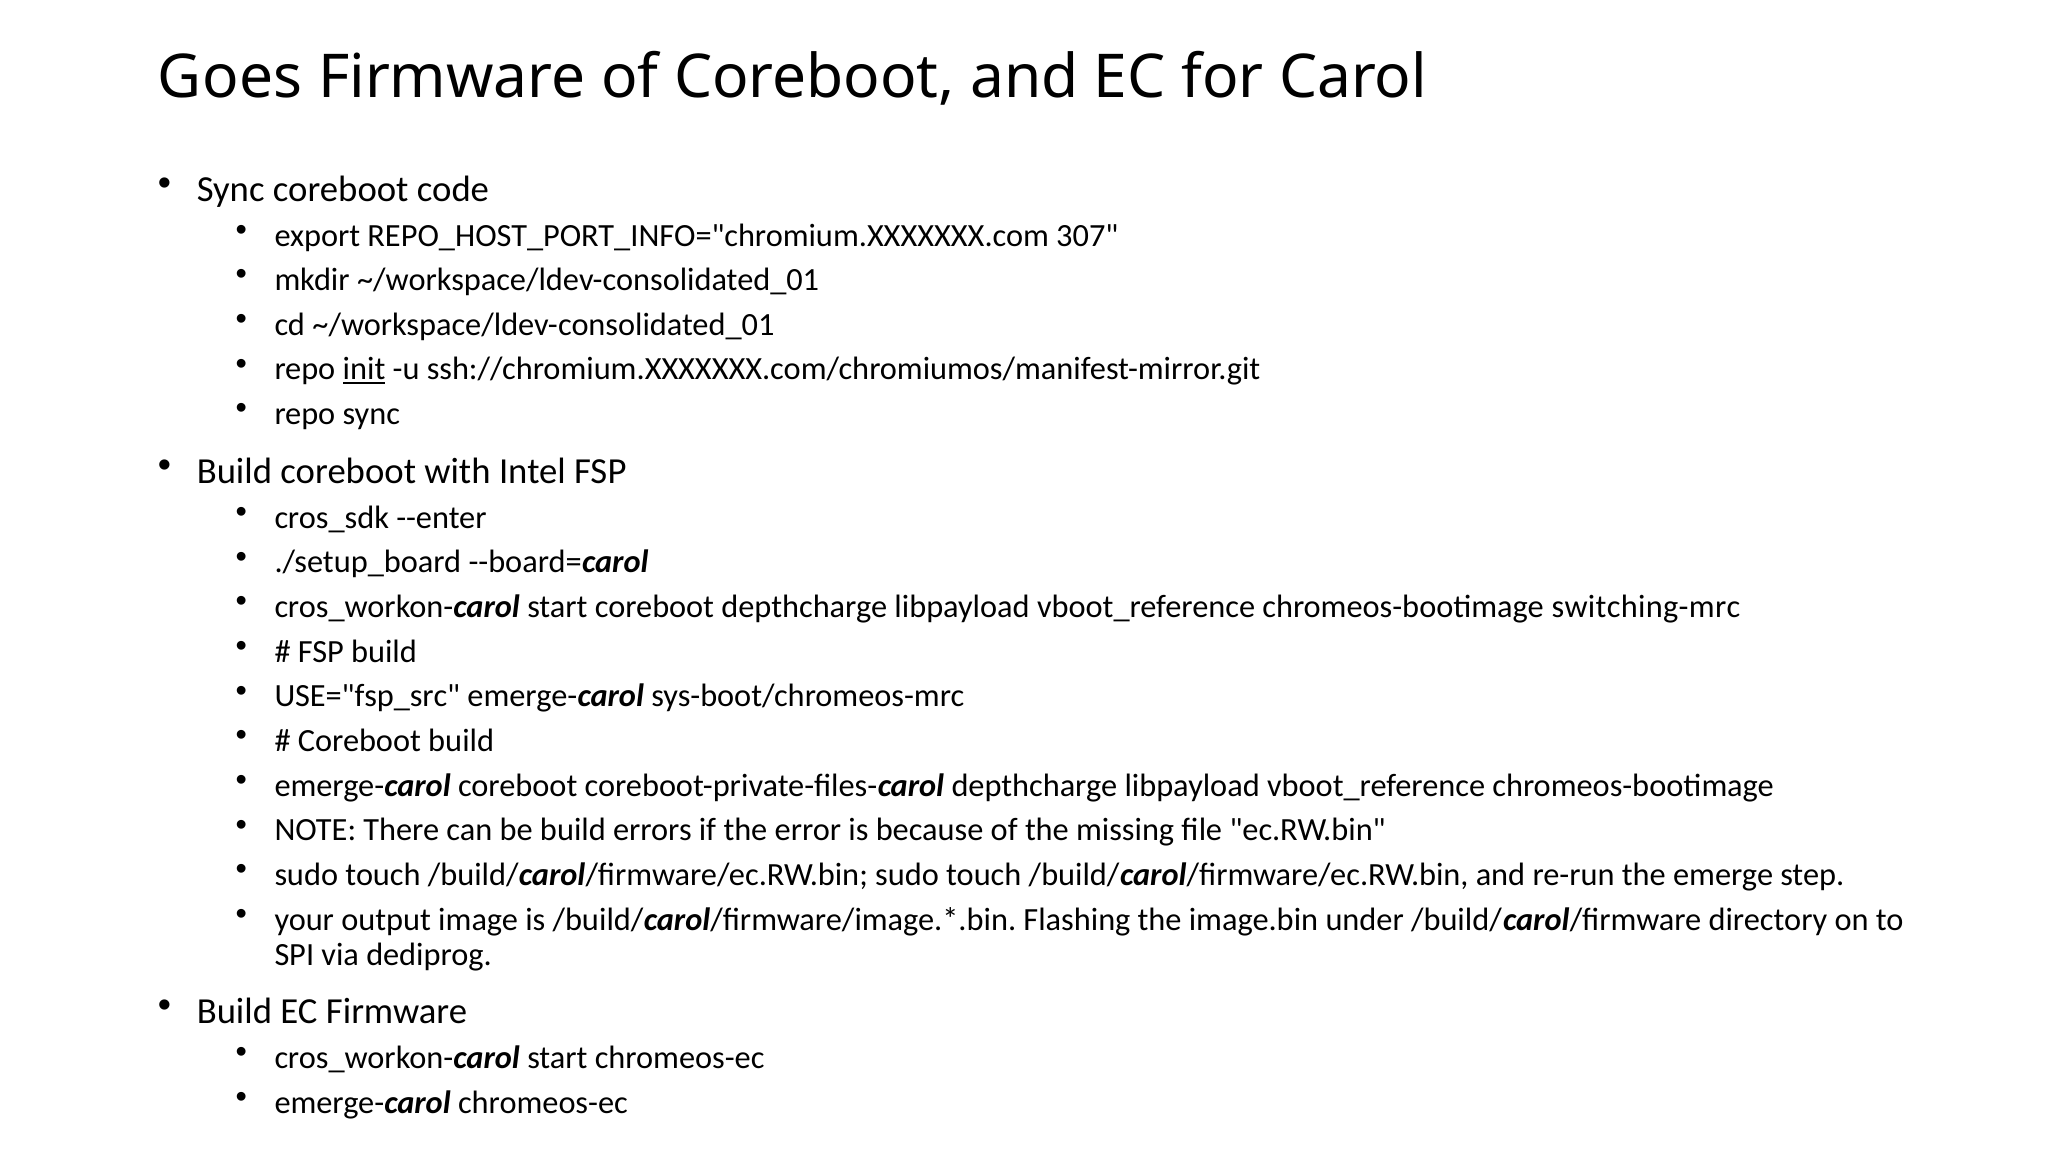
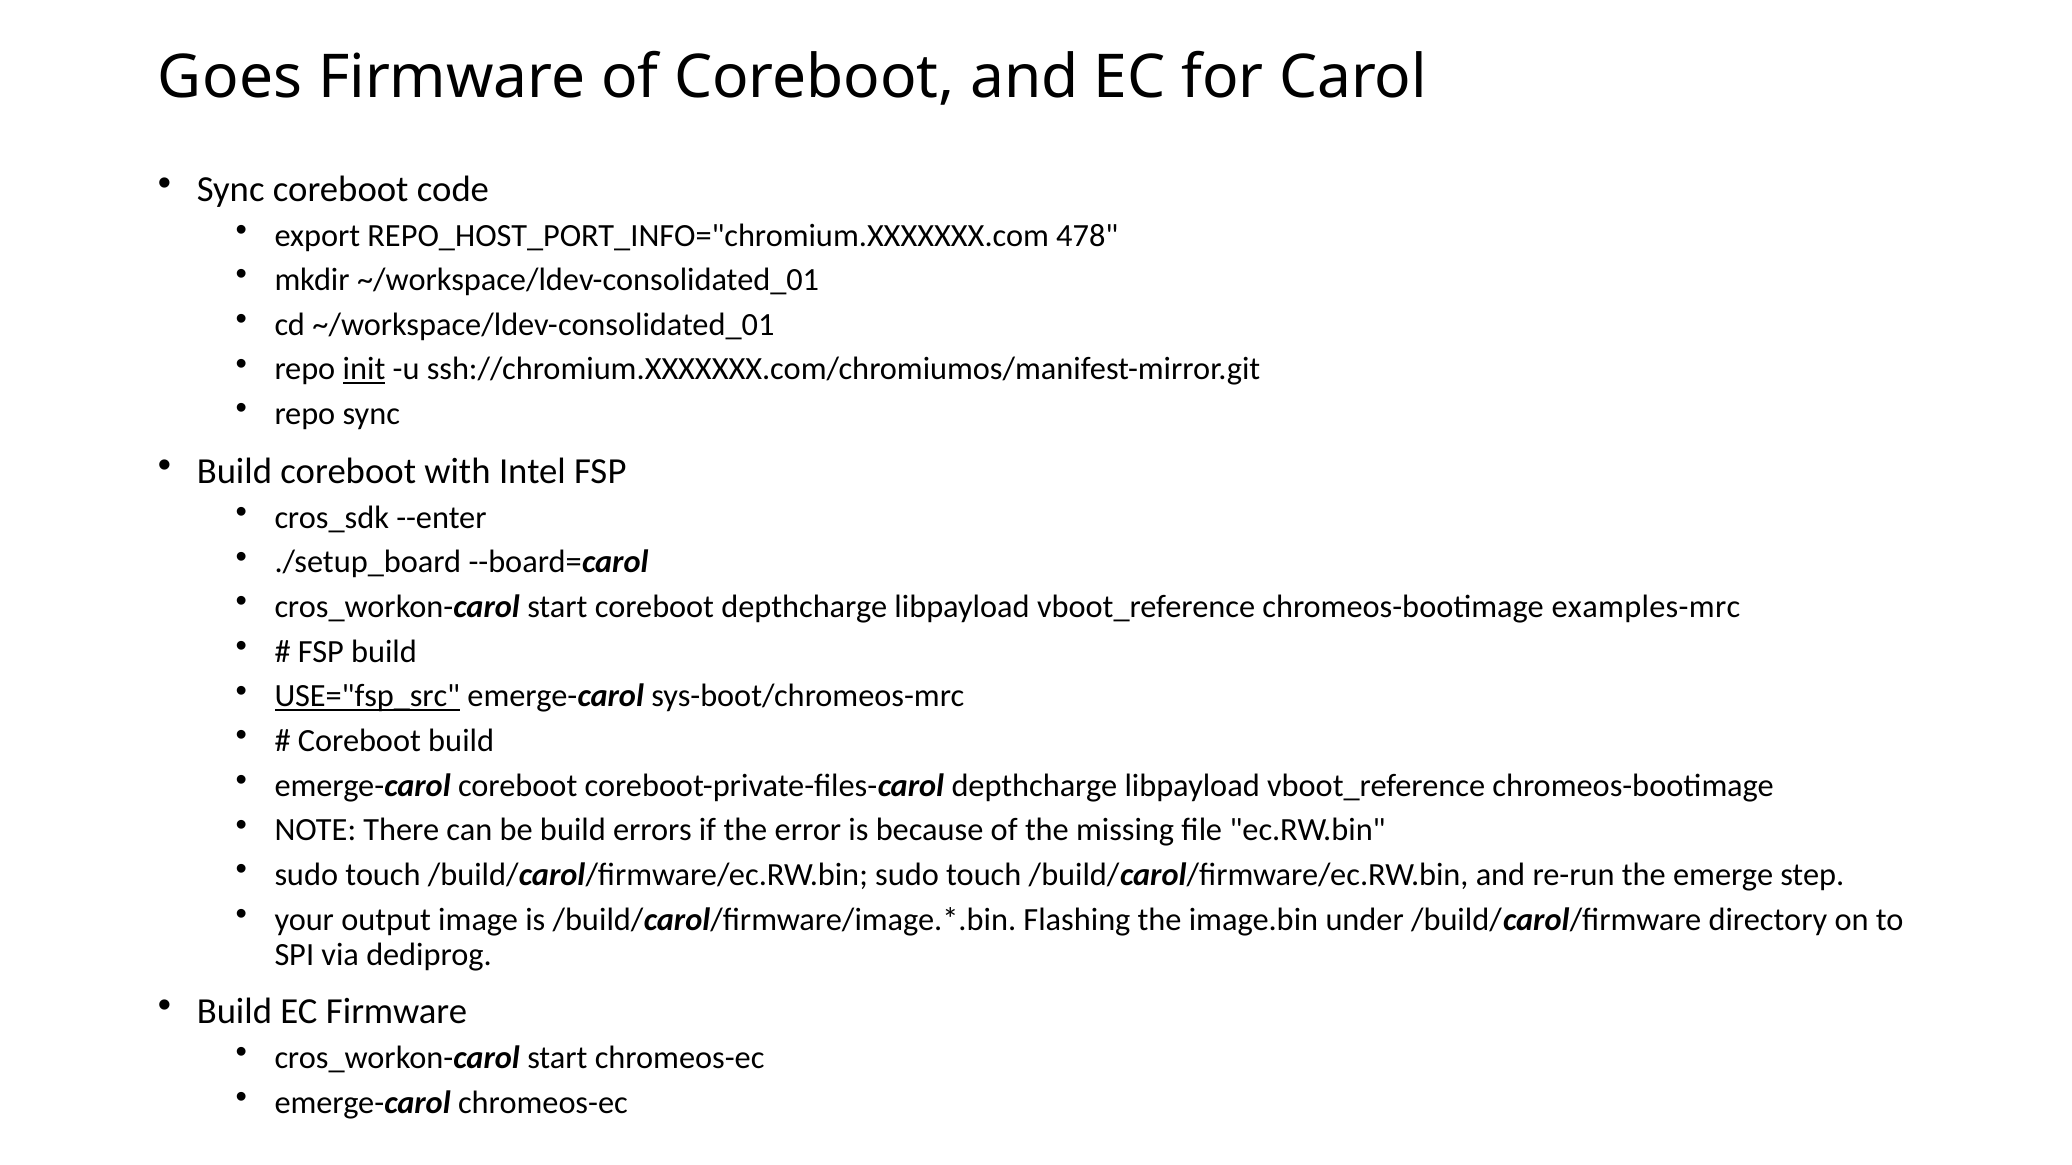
307: 307 -> 478
switching-mrc: switching-mrc -> examples-mrc
USE="fsp_src underline: none -> present
